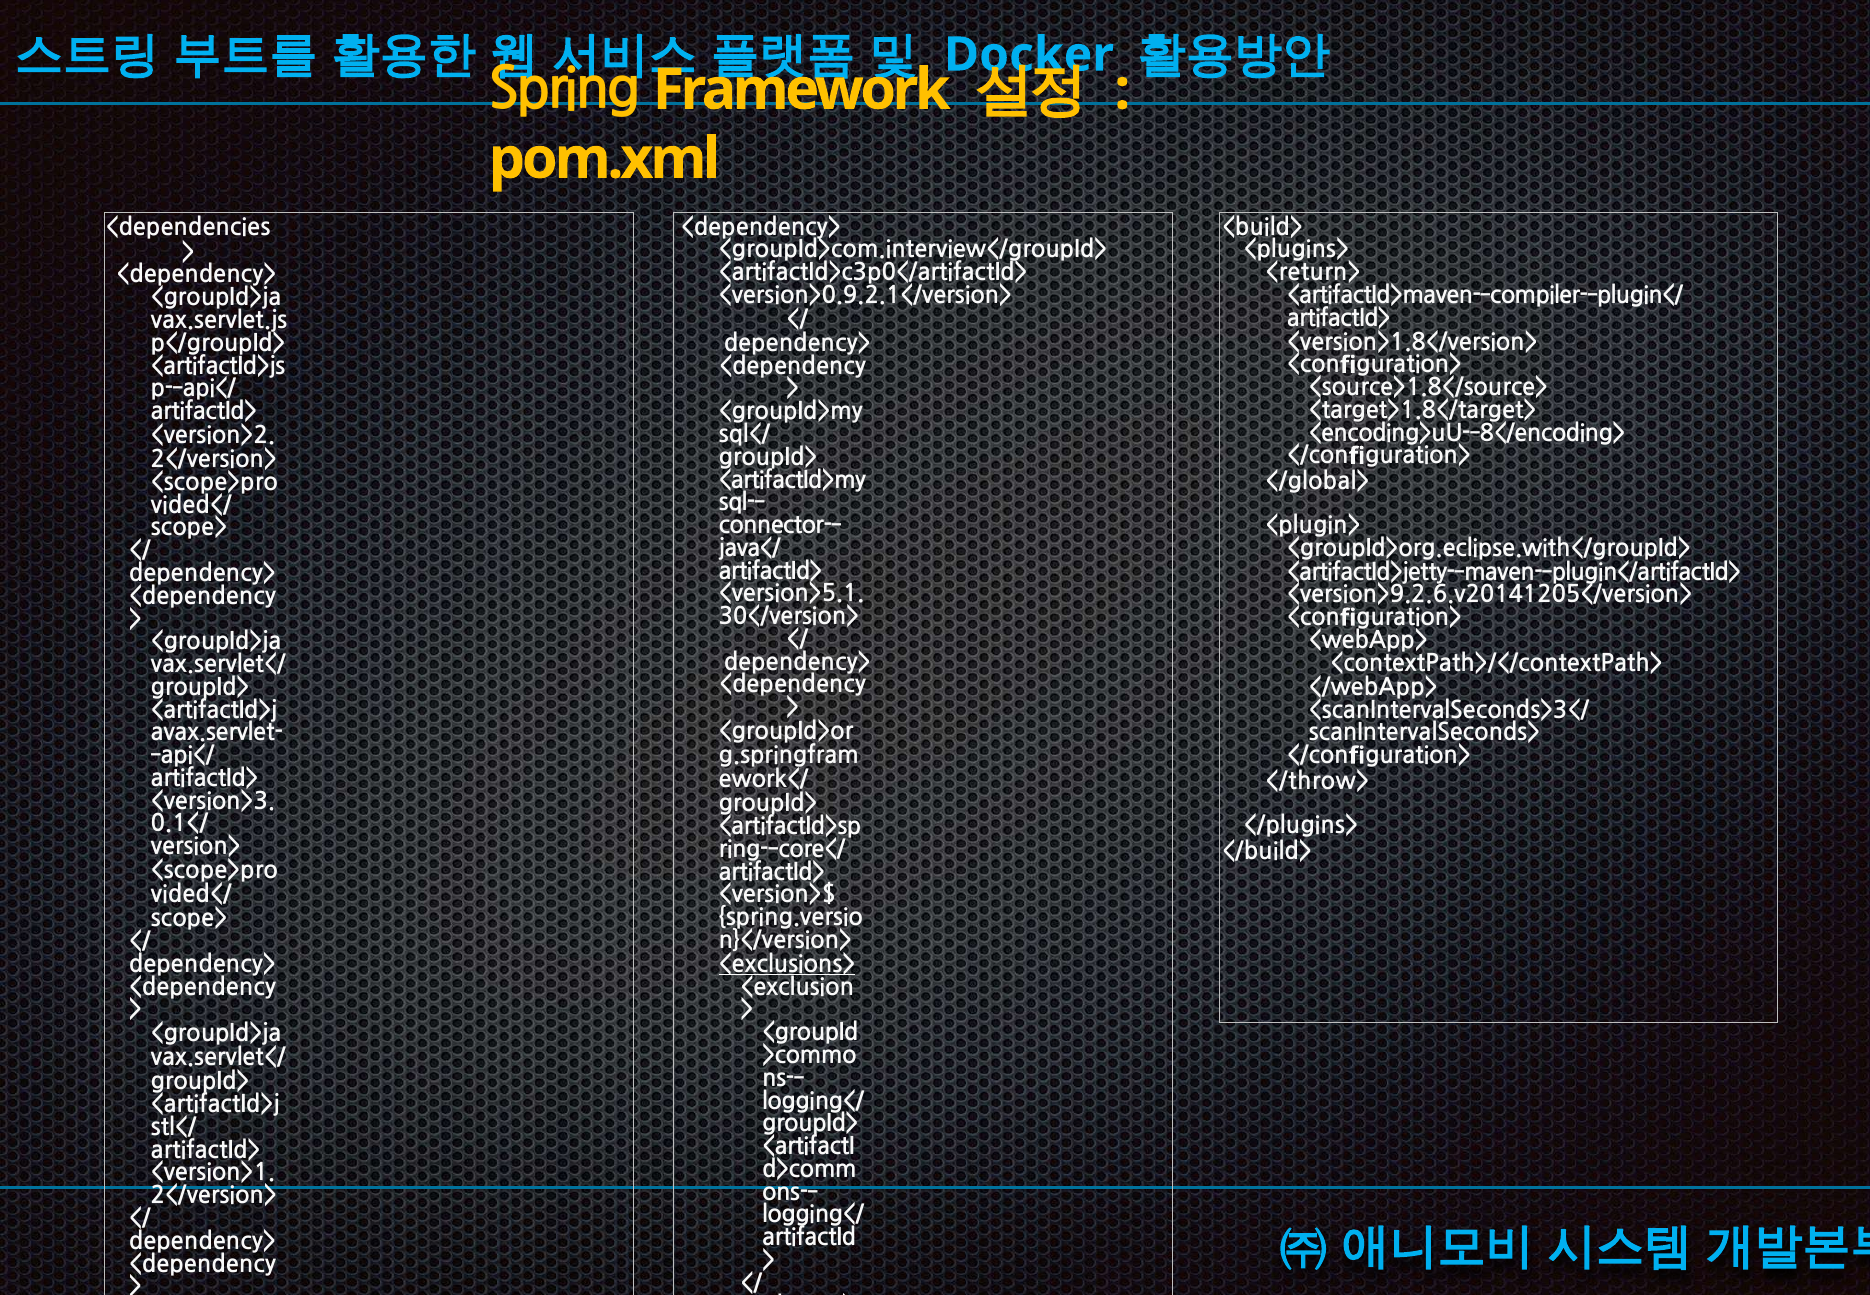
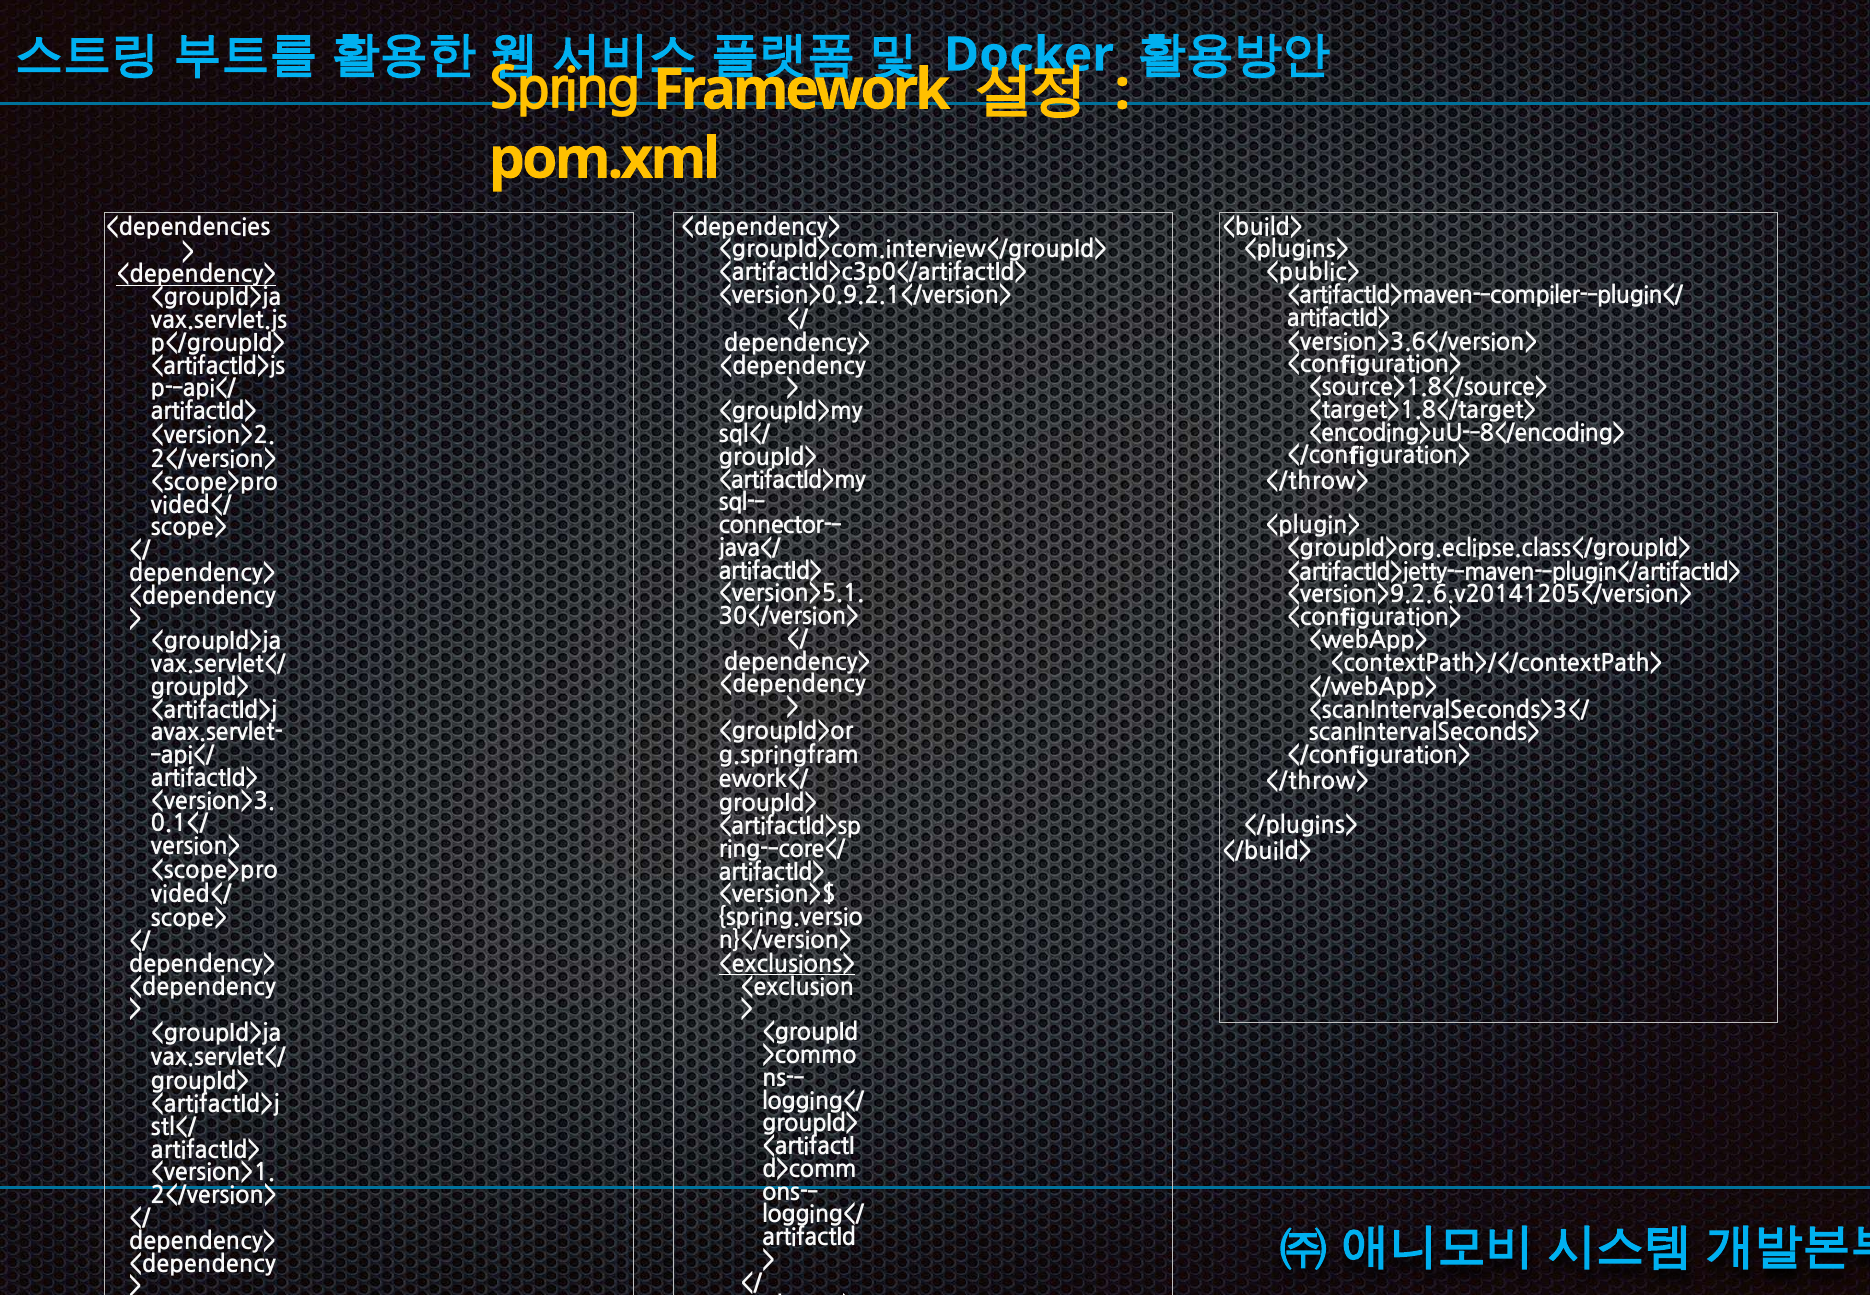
<return>: <return> -> <public>
<dependency> at (196, 275) underline: none -> present
<version>1.8</version>: <version>1.8</version> -> <version>3.6</version>
</global> at (1317, 481): </global> -> </throw>
<groupId>org.eclipse.with</groupId>: <groupId>org.eclipse.with</groupId> -> <groupId>org.eclipse.class</groupId>
